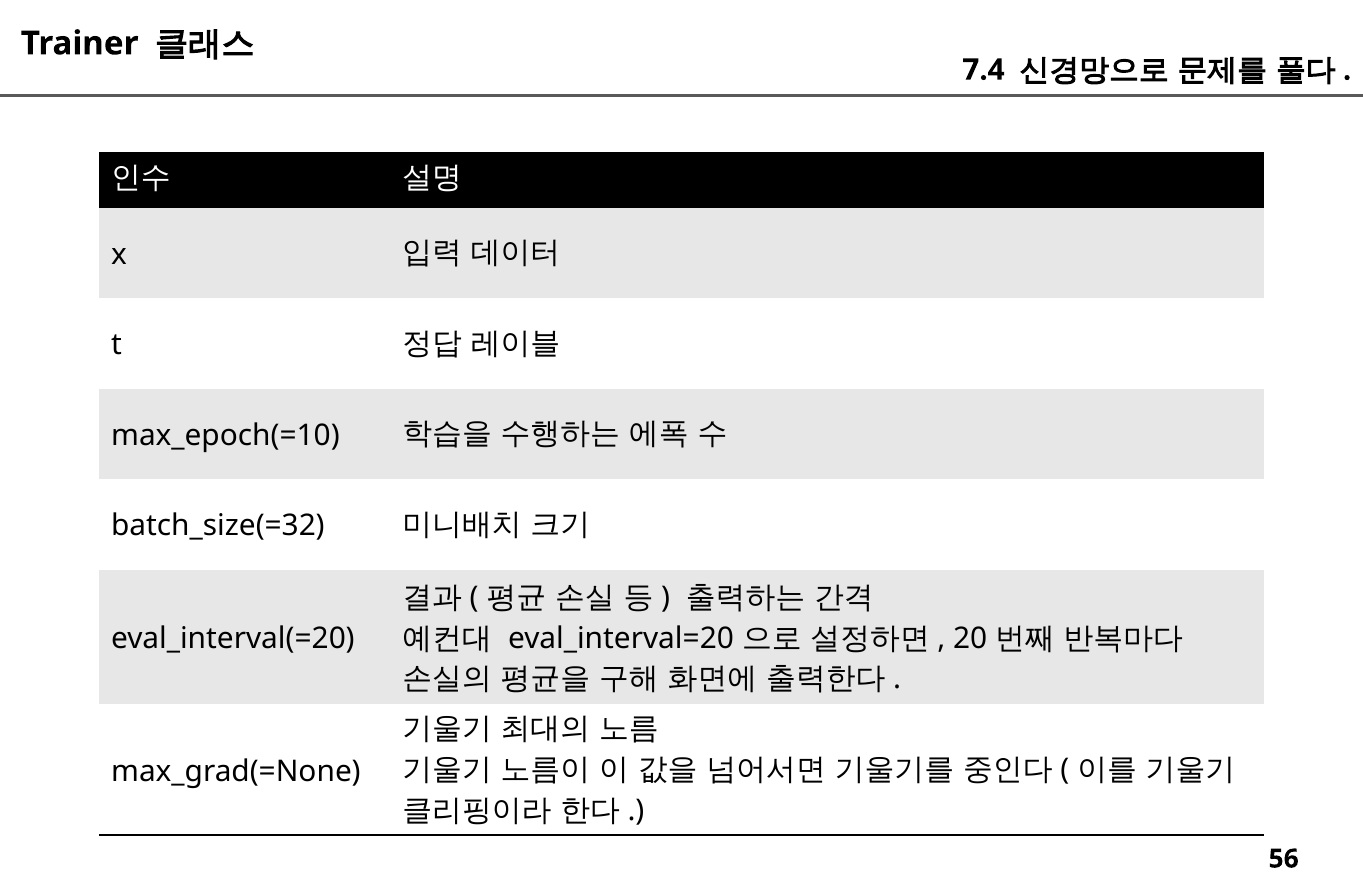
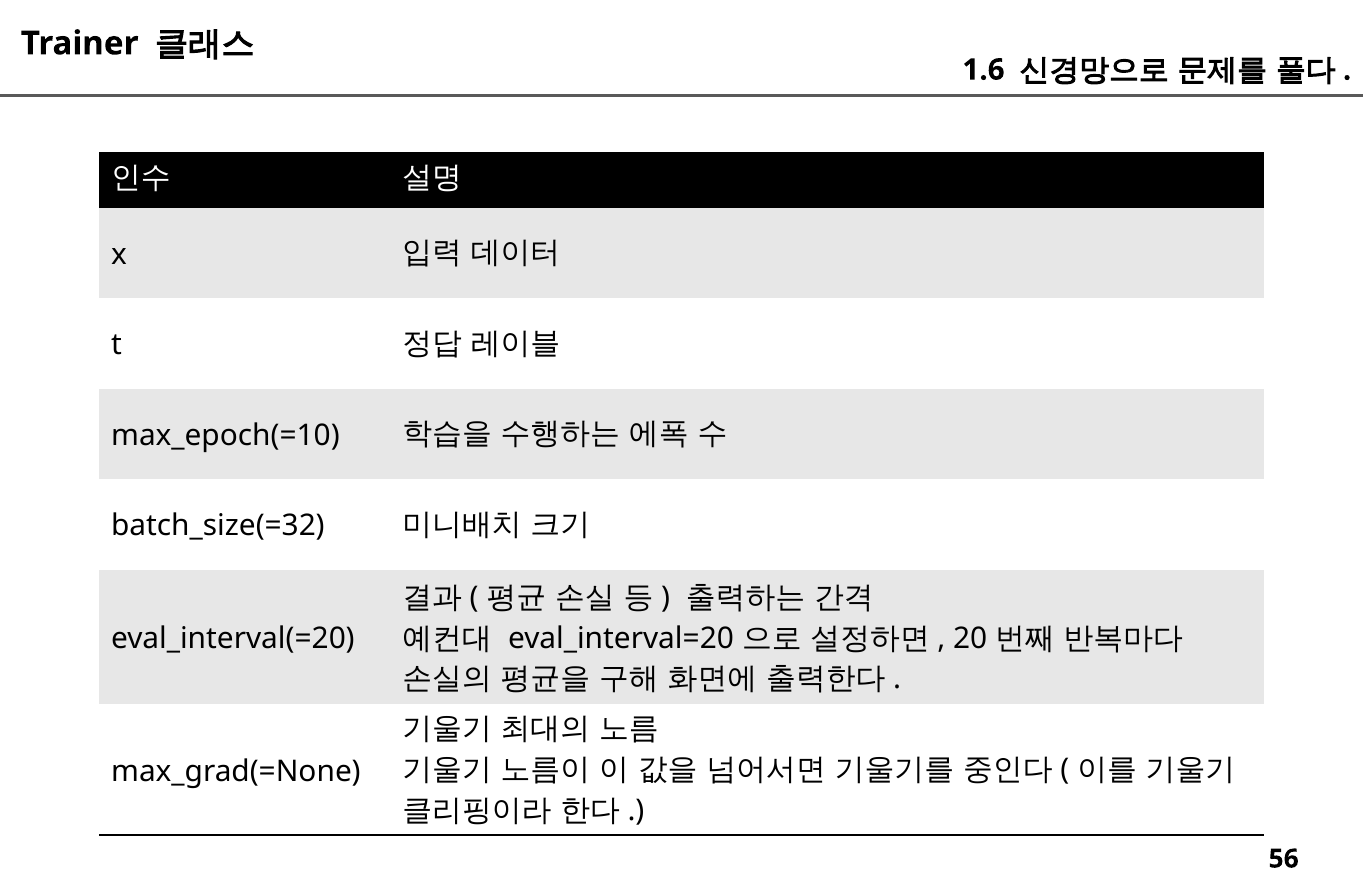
7.4: 7.4 -> 1.6
